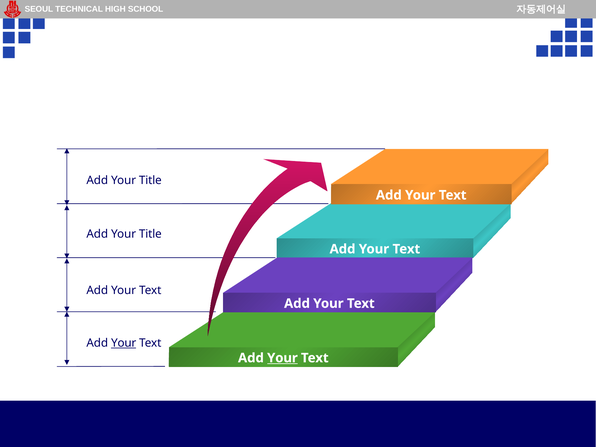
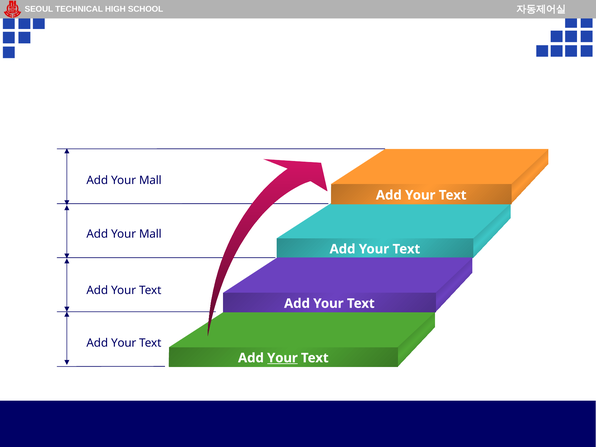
Title at (150, 180): Title -> Mall
Title at (150, 234): Title -> Mall
Your at (124, 343) underline: present -> none
